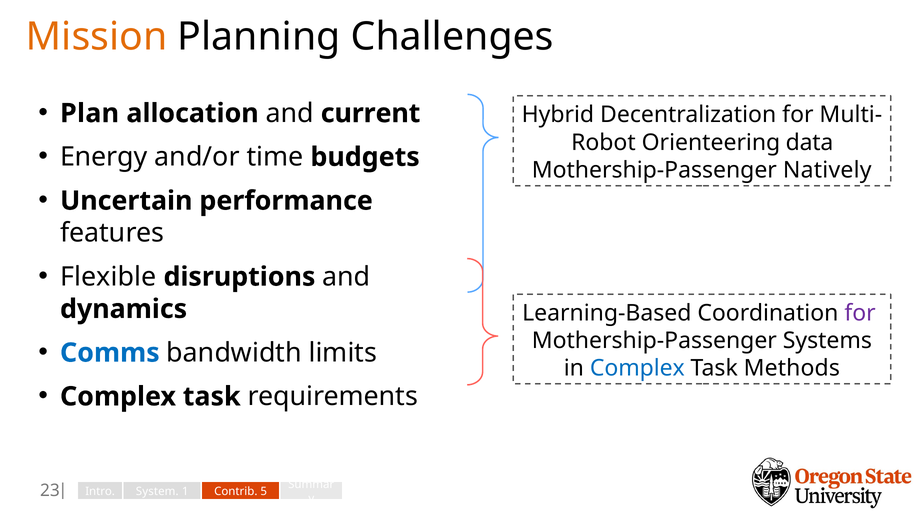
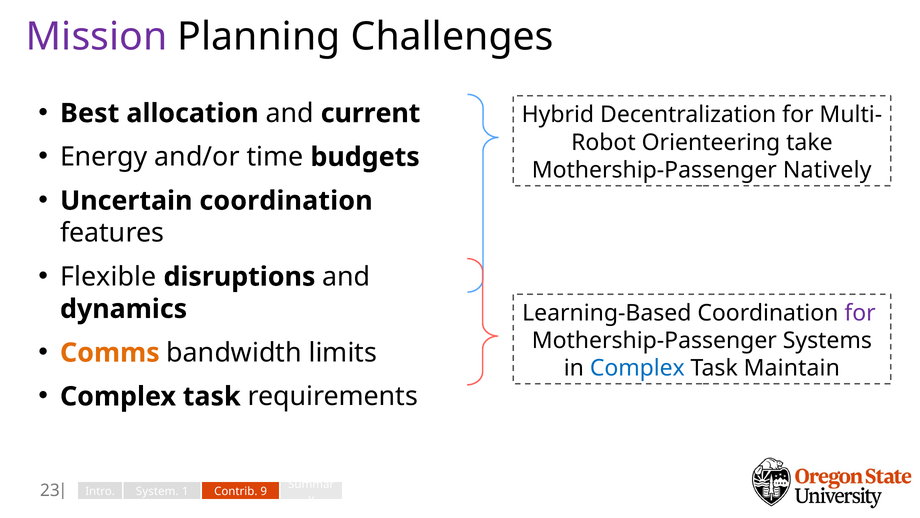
Mission colour: orange -> purple
Plan: Plan -> Best
data: data -> take
Uncertain performance: performance -> coordination
Comms colour: blue -> orange
Methods: Methods -> Maintain
5: 5 -> 9
